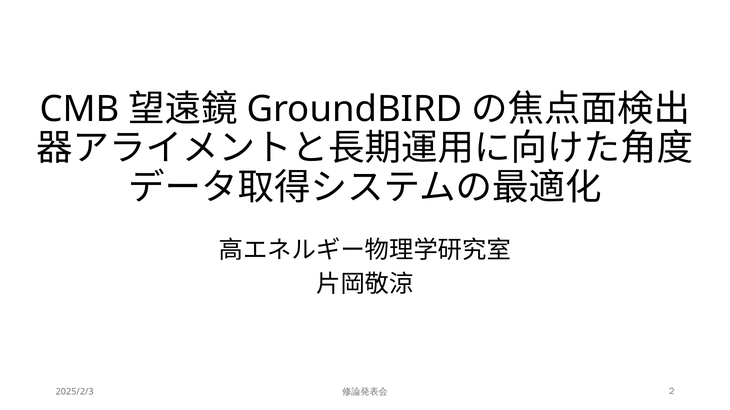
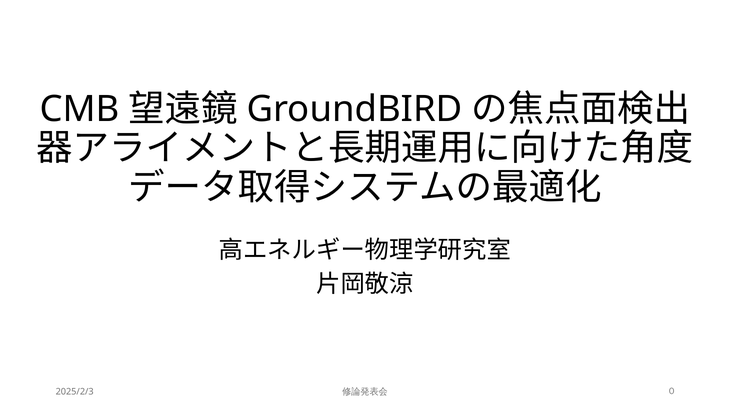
2: 2 -> 0
